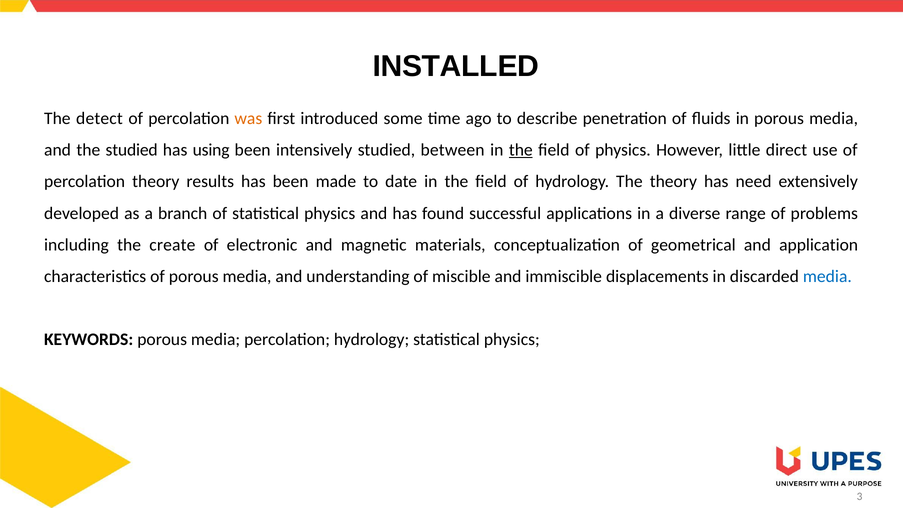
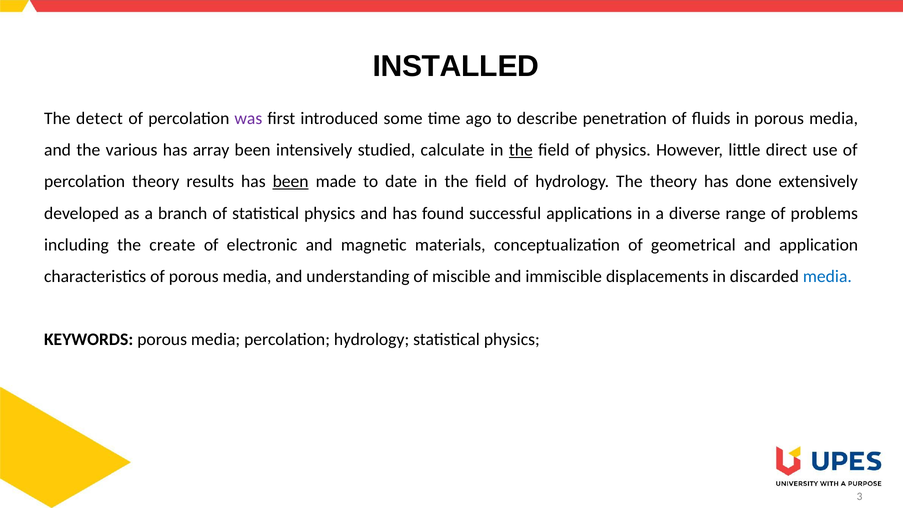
was colour: orange -> purple
the studied: studied -> various
using: using -> array
between: between -> calculate
been at (291, 182) underline: none -> present
need: need -> done
